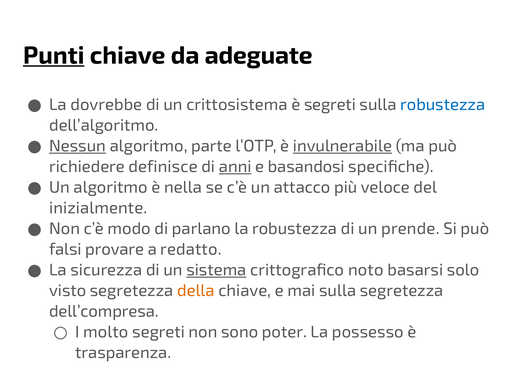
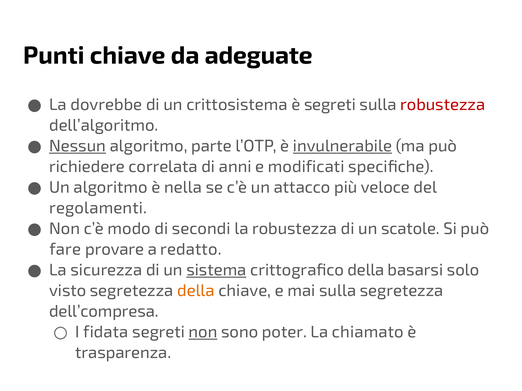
Punti underline: present -> none
robustezza at (443, 105) colour: blue -> red
definisce: definisce -> correlata
anni underline: present -> none
basandosi: basandosi -> modificati
inizialmente: inizialmente -> regolamenti
parlano: parlano -> secondi
prende: prende -> scatole
falsi: falsi -> fare
crittografico noto: noto -> della
molto: molto -> fidata
non at (203, 332) underline: none -> present
possesso: possesso -> chiamato
